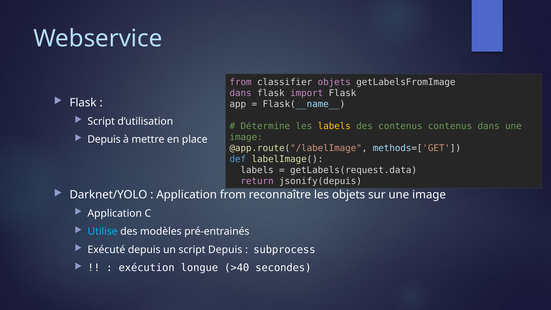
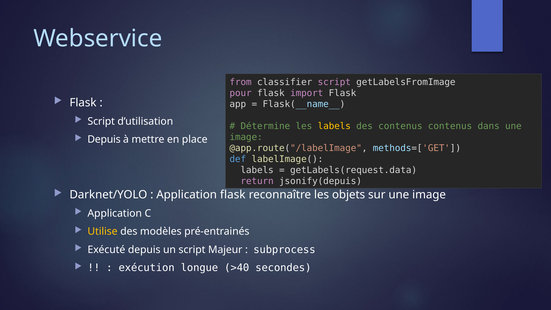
classifier objets: objets -> script
dans at (241, 93): dans -> pour
Application from: from -> flask
Utilise colour: light blue -> yellow
script Depuis: Depuis -> Majeur
